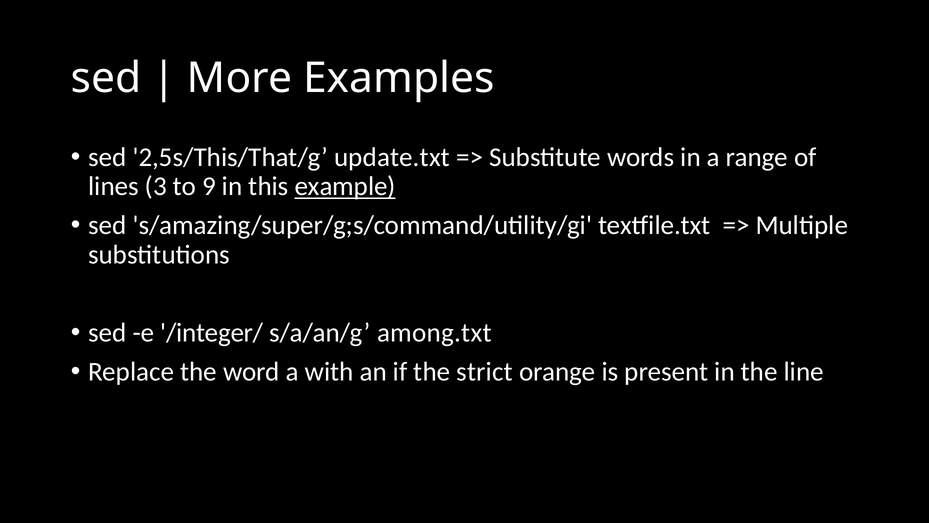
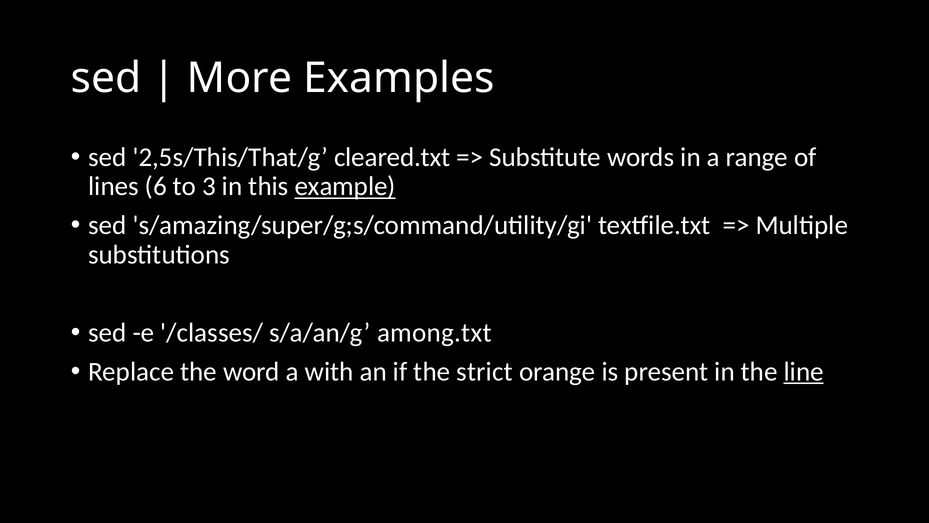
update.txt: update.txt -> cleared.txt
3: 3 -> 6
9: 9 -> 3
/integer/: /integer/ -> /classes/
line underline: none -> present
